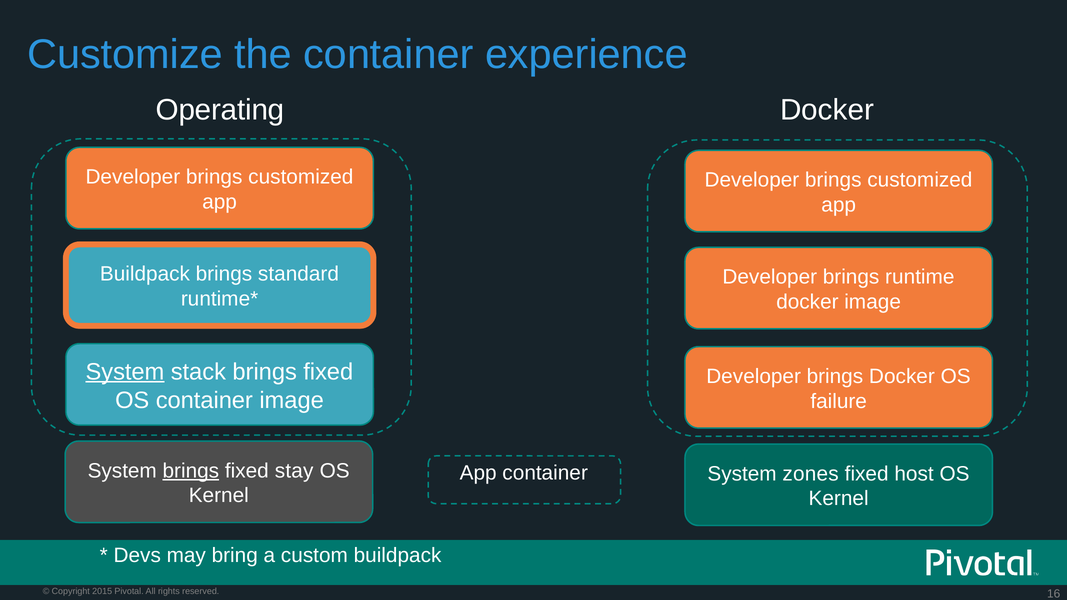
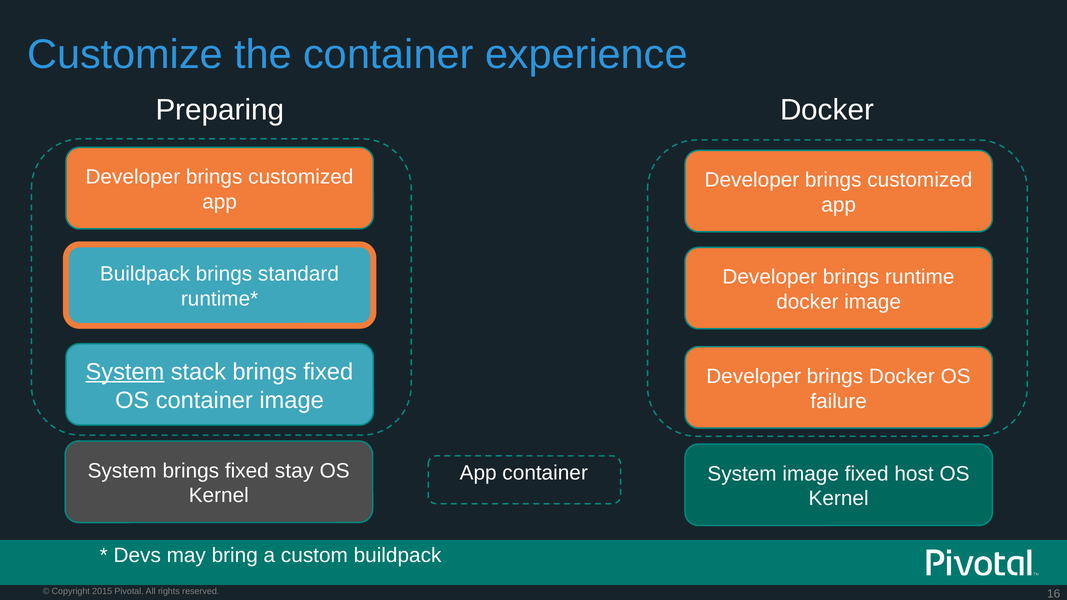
Operating: Operating -> Preparing
brings at (191, 471) underline: present -> none
System zones: zones -> image
